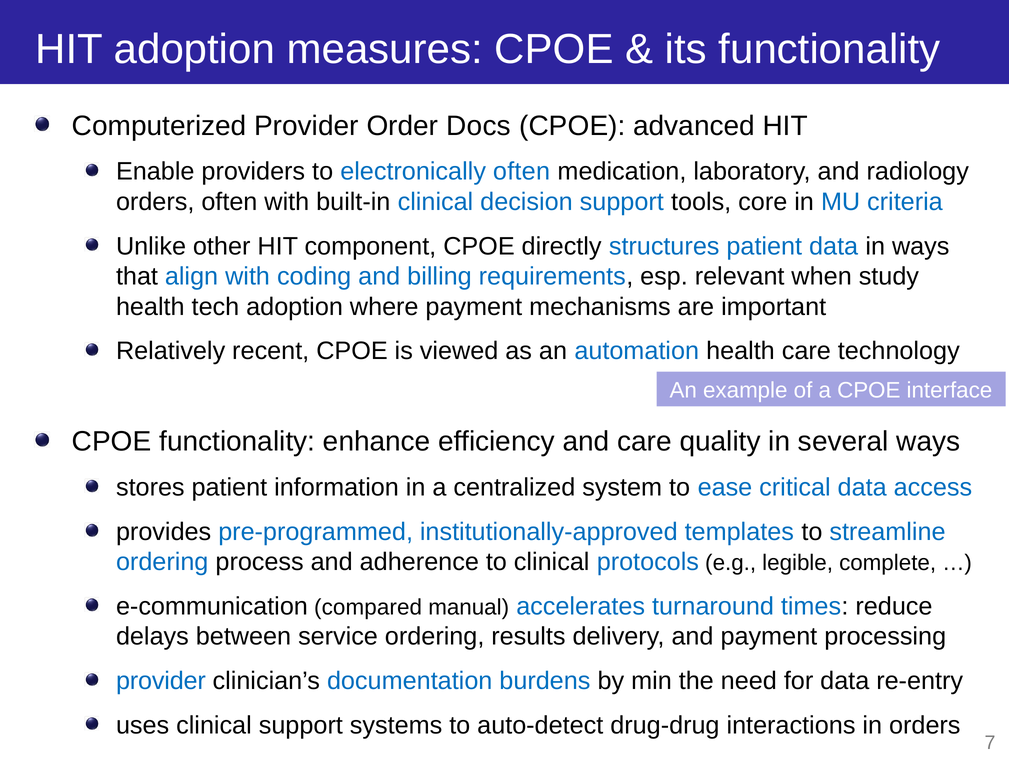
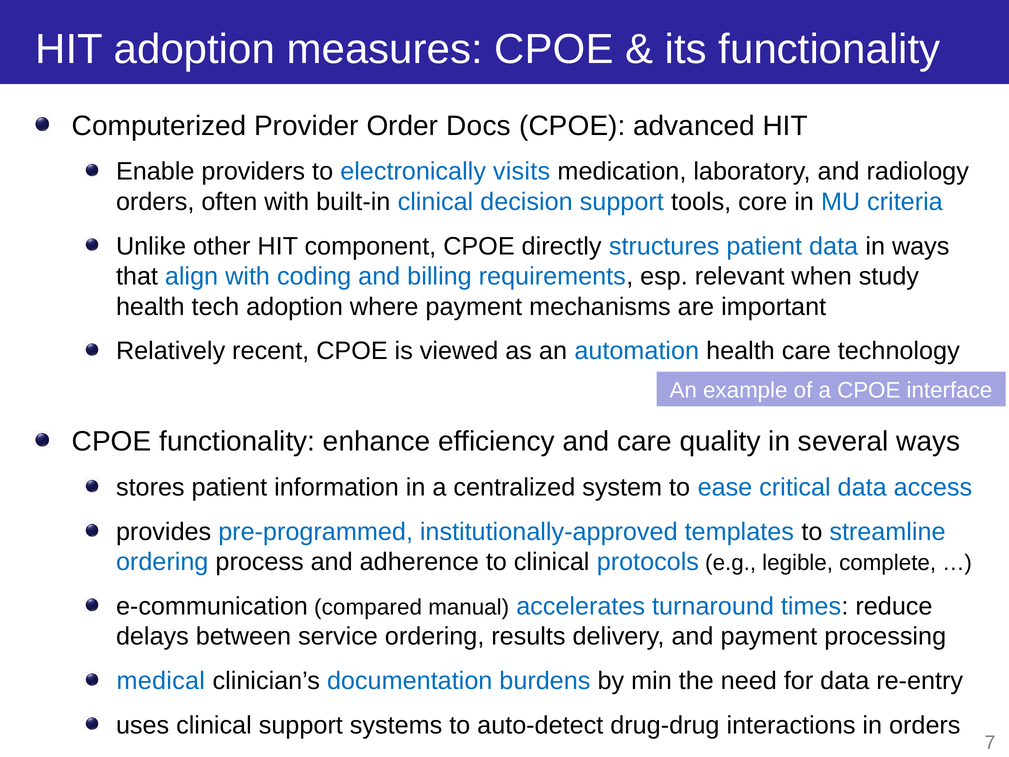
electronically often: often -> visits
provider at (161, 681): provider -> medical
